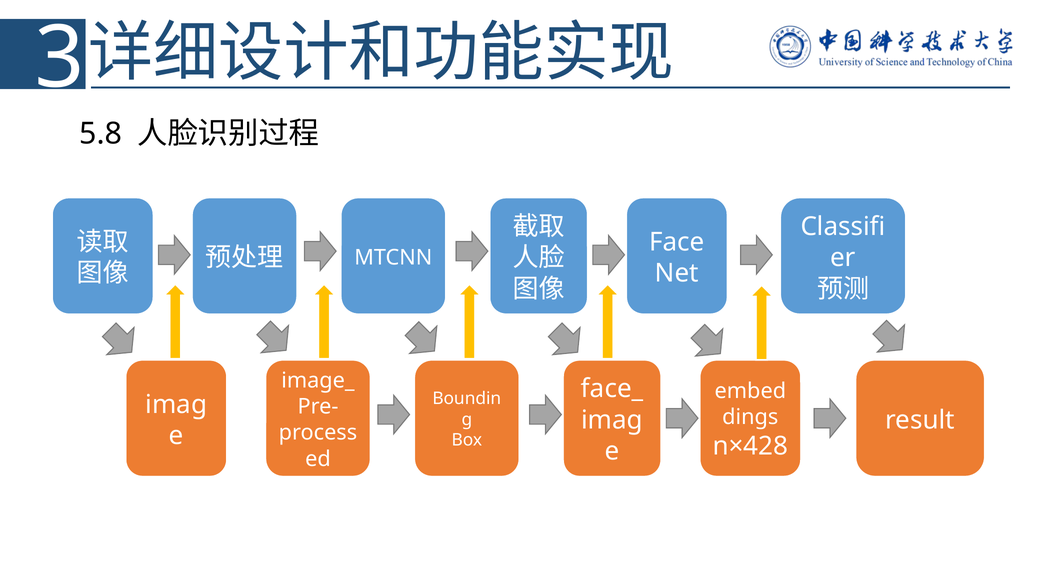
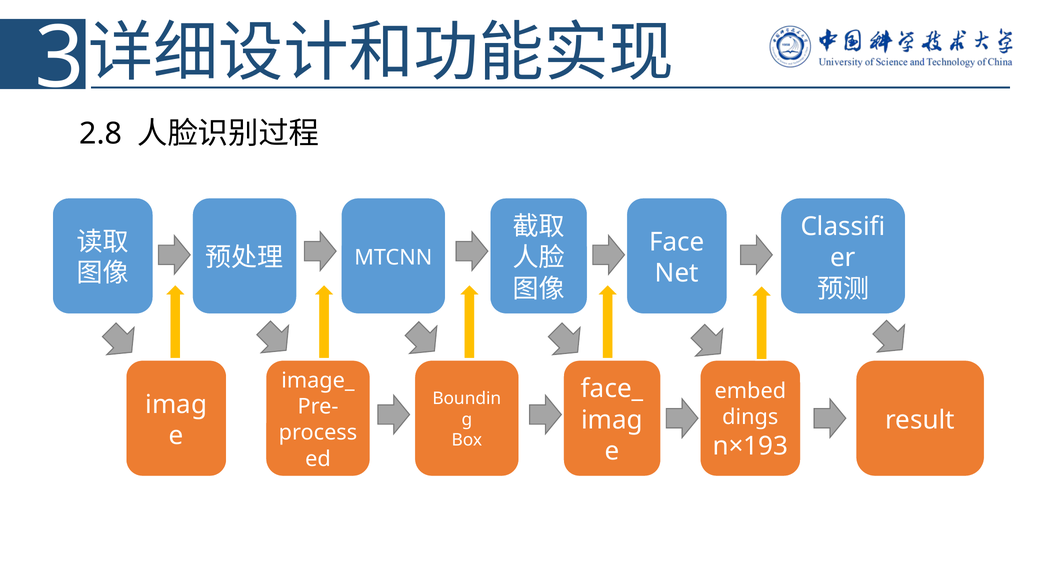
5.8: 5.8 -> 2.8
n×428: n×428 -> n×193
